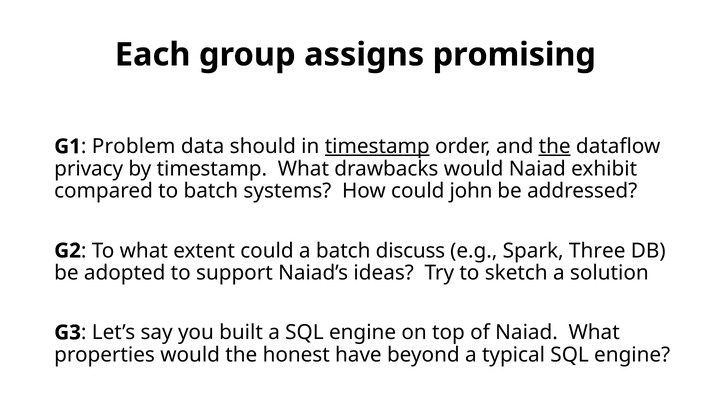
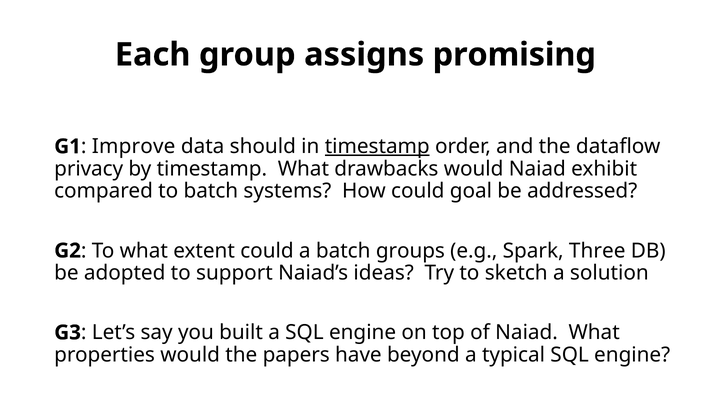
Problem: Problem -> Improve
the at (555, 146) underline: present -> none
john: john -> goal
discuss: discuss -> groups
honest: honest -> papers
